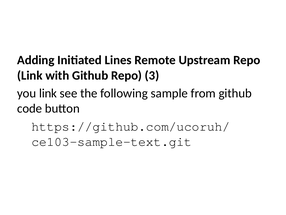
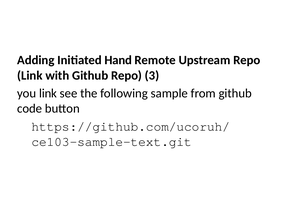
Lines: Lines -> Hand
